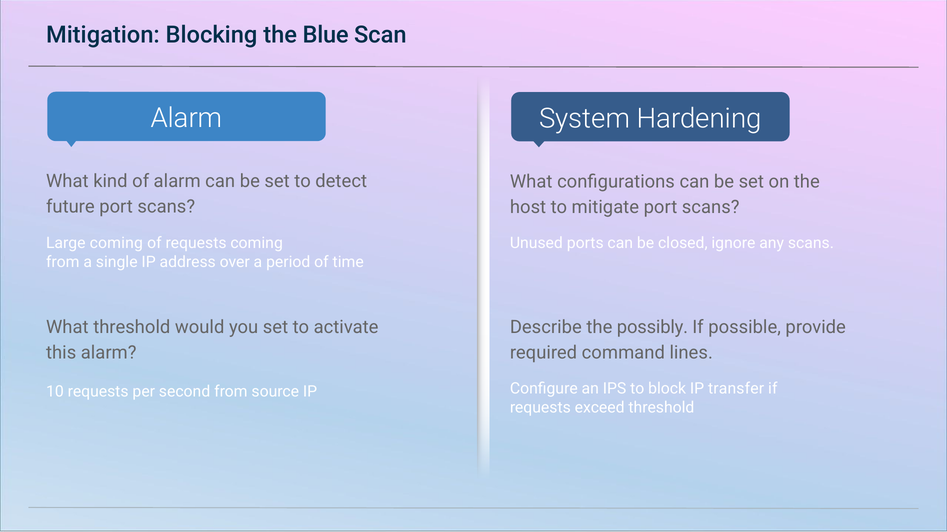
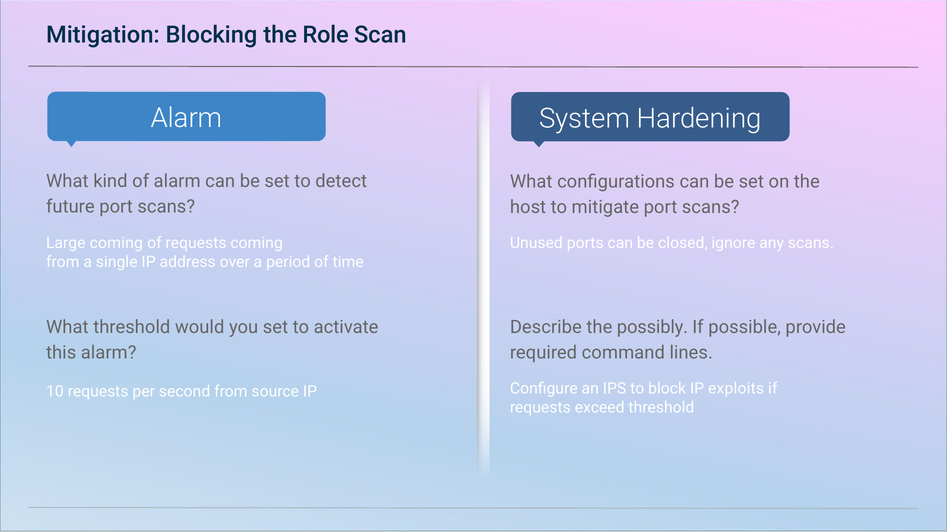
Blue: Blue -> Role
transfer: transfer -> exploits
